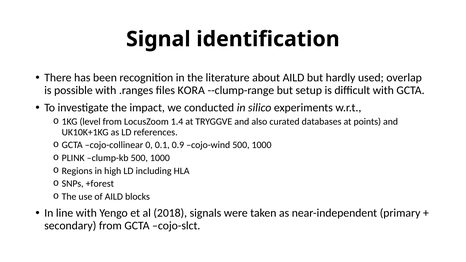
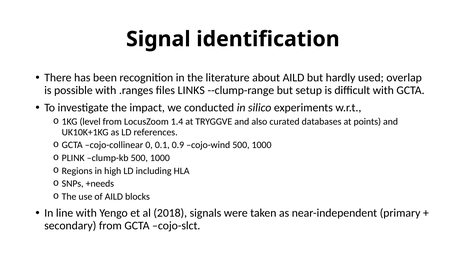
KORA: KORA -> LINKS
+forest: +forest -> +needs
